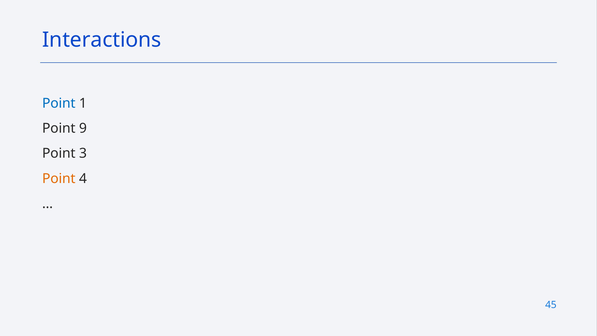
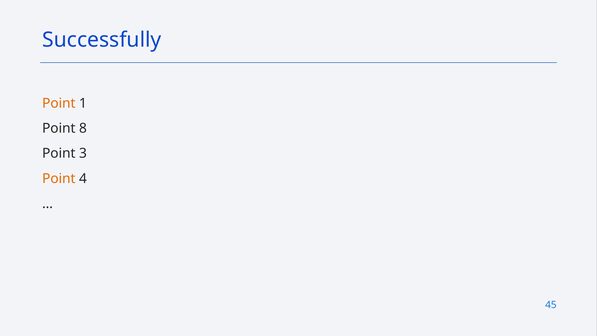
Interactions: Interactions -> Successfully
Point at (59, 103) colour: blue -> orange
9: 9 -> 8
